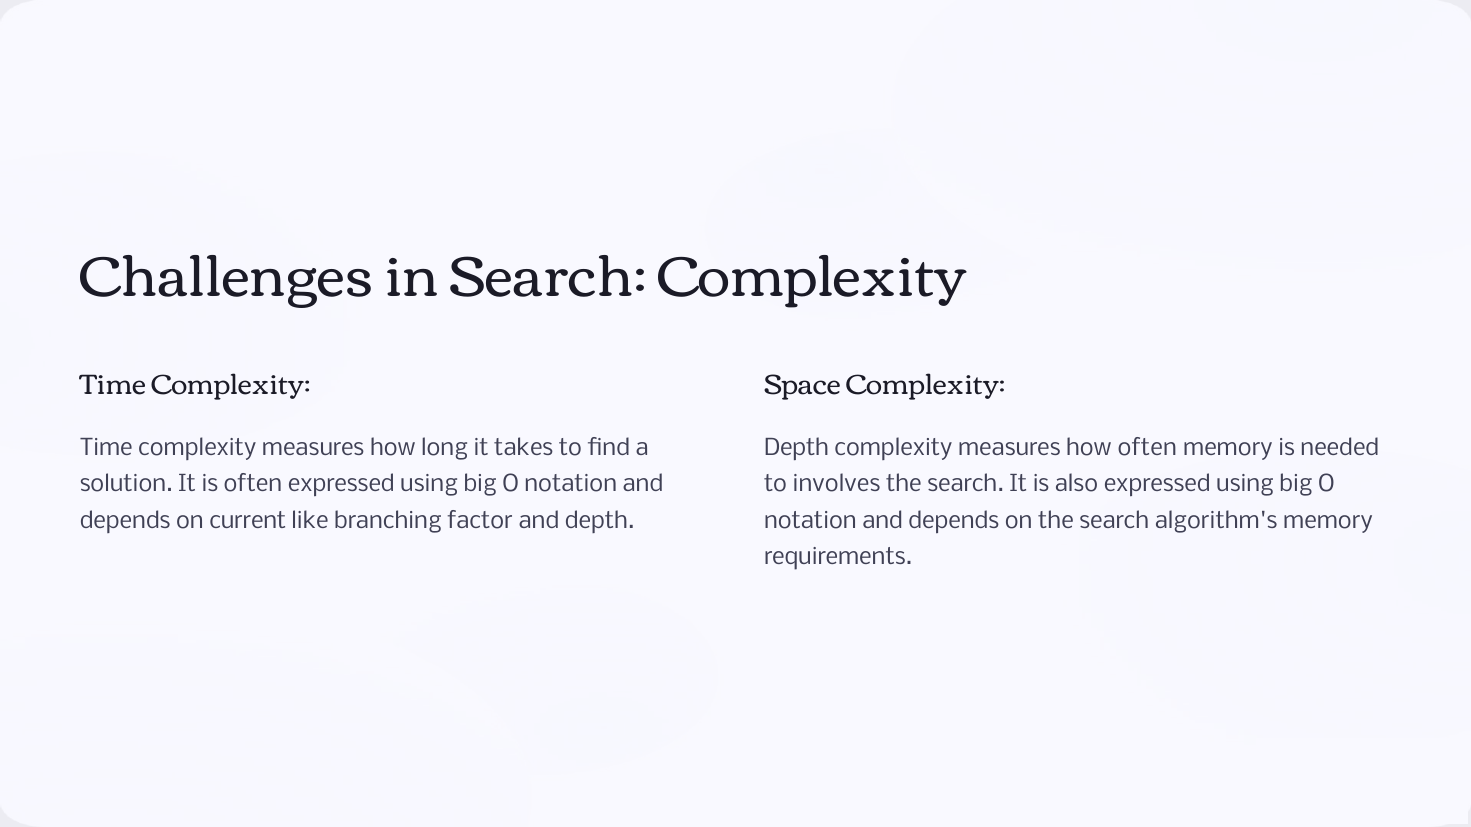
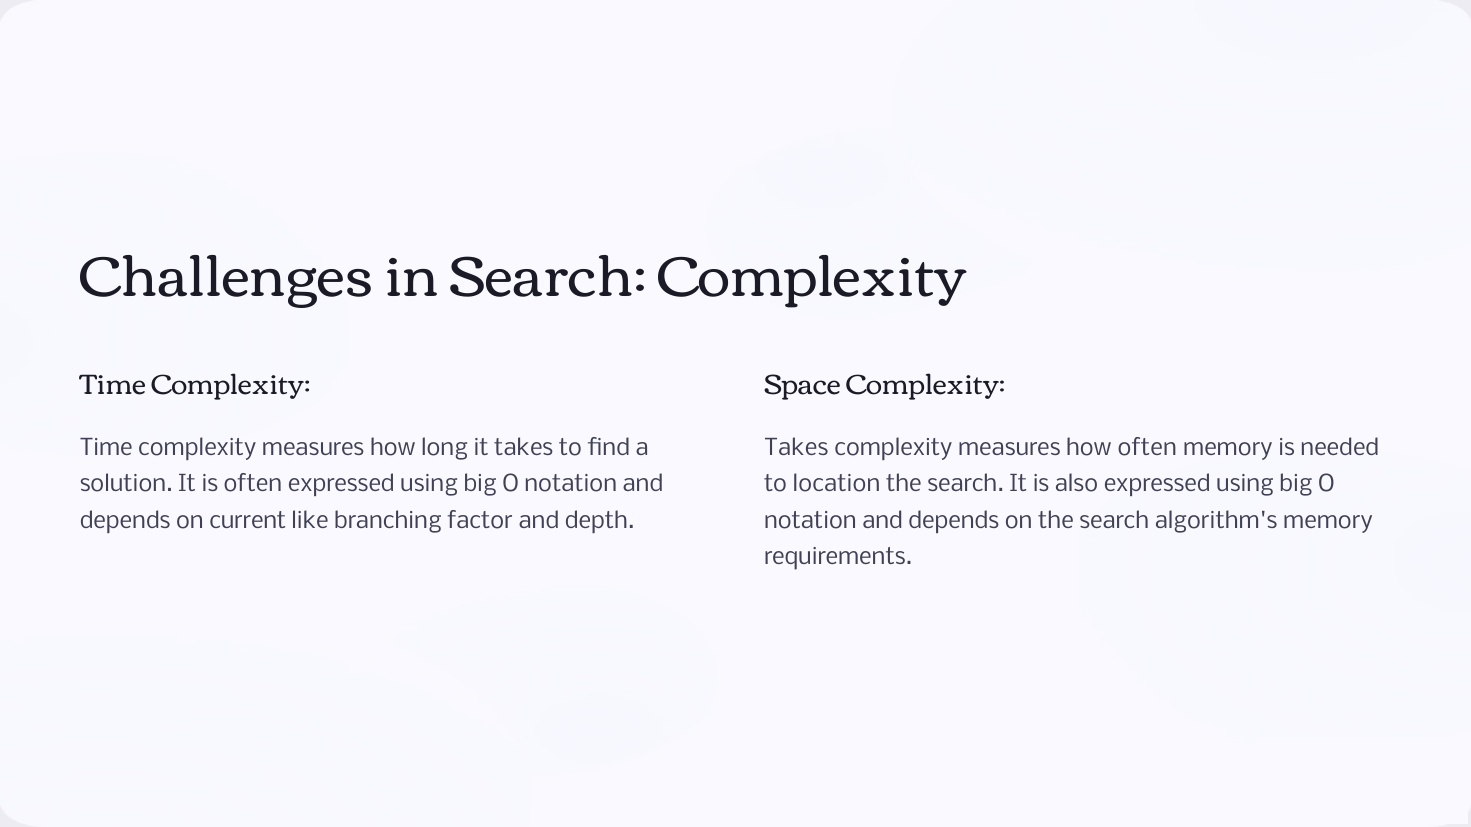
Depth at (797, 448): Depth -> Takes
involves: involves -> location
